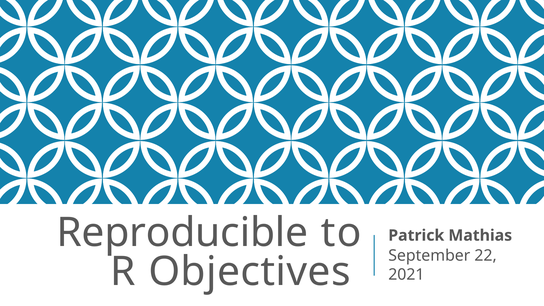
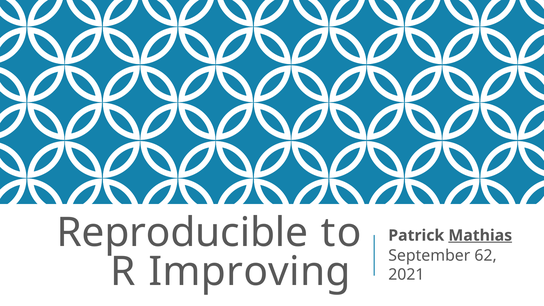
Mathias underline: none -> present
22: 22 -> 62
Objectives: Objectives -> Improving
